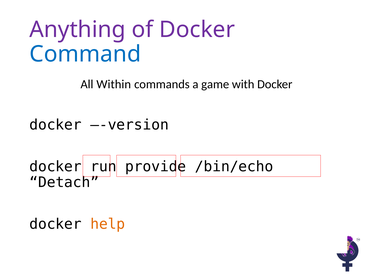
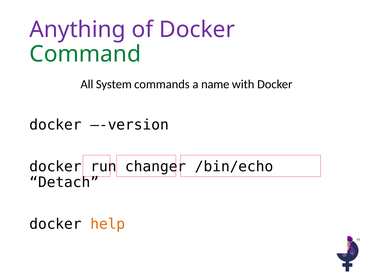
Command colour: blue -> green
Within: Within -> System
game: game -> name
provide: provide -> changer
